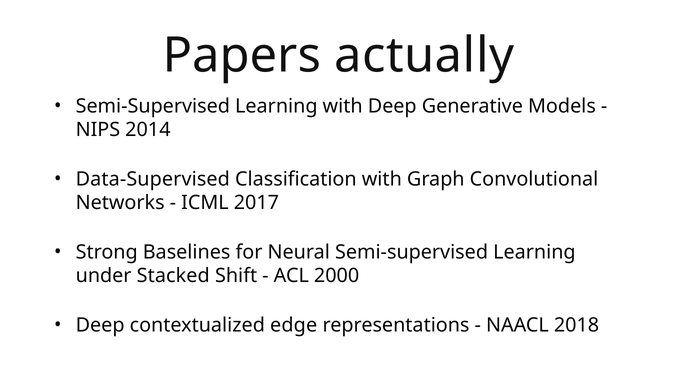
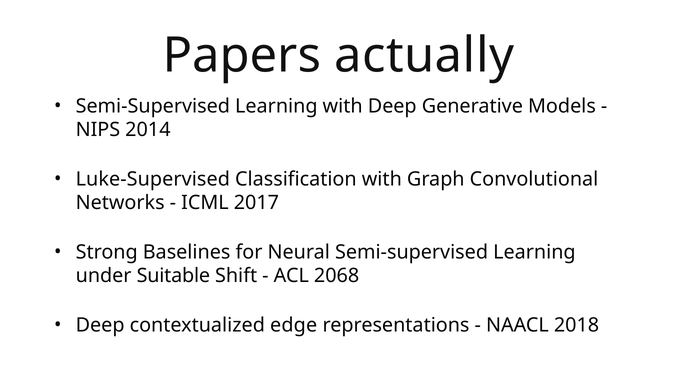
Data-Supervised: Data-Supervised -> Luke-Supervised
Stacked: Stacked -> Suitable
2000: 2000 -> 2068
